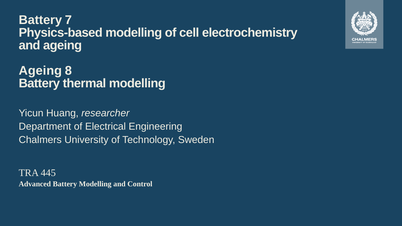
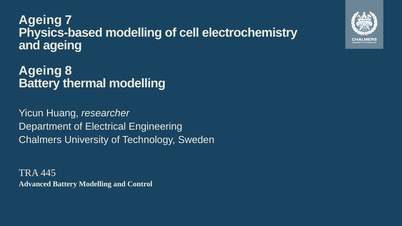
Battery at (40, 20): Battery -> Ageing
